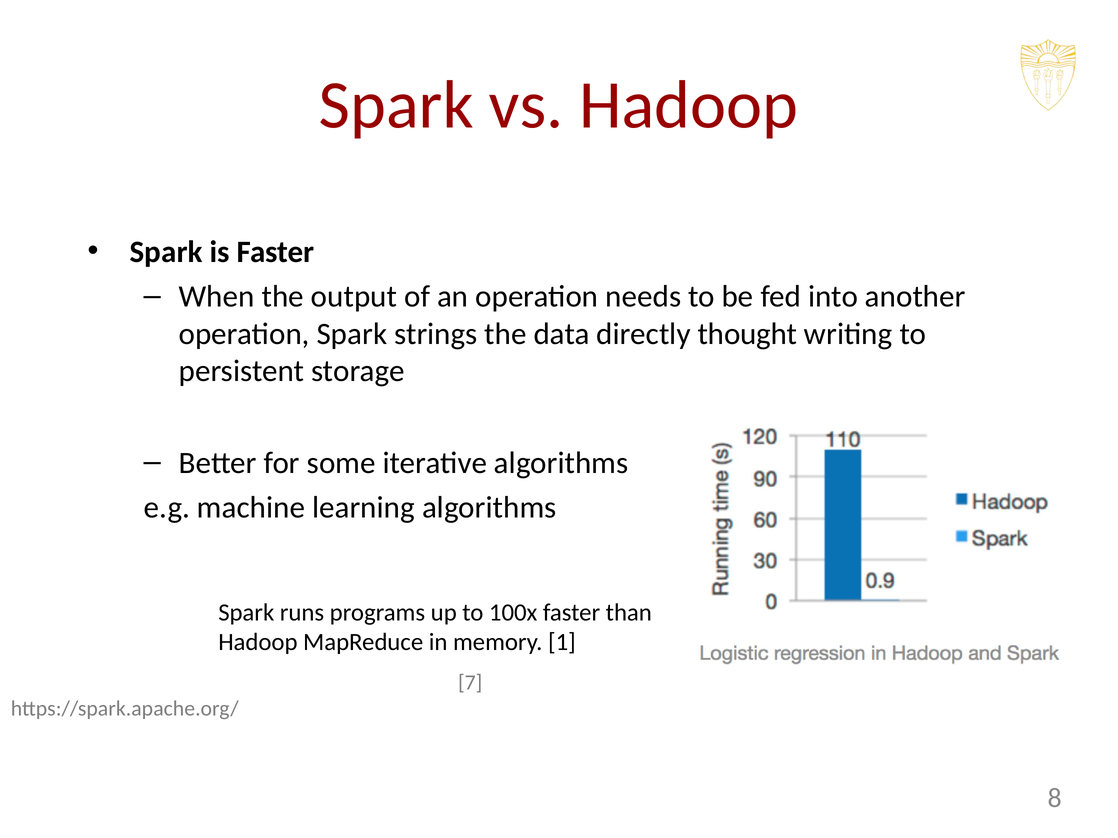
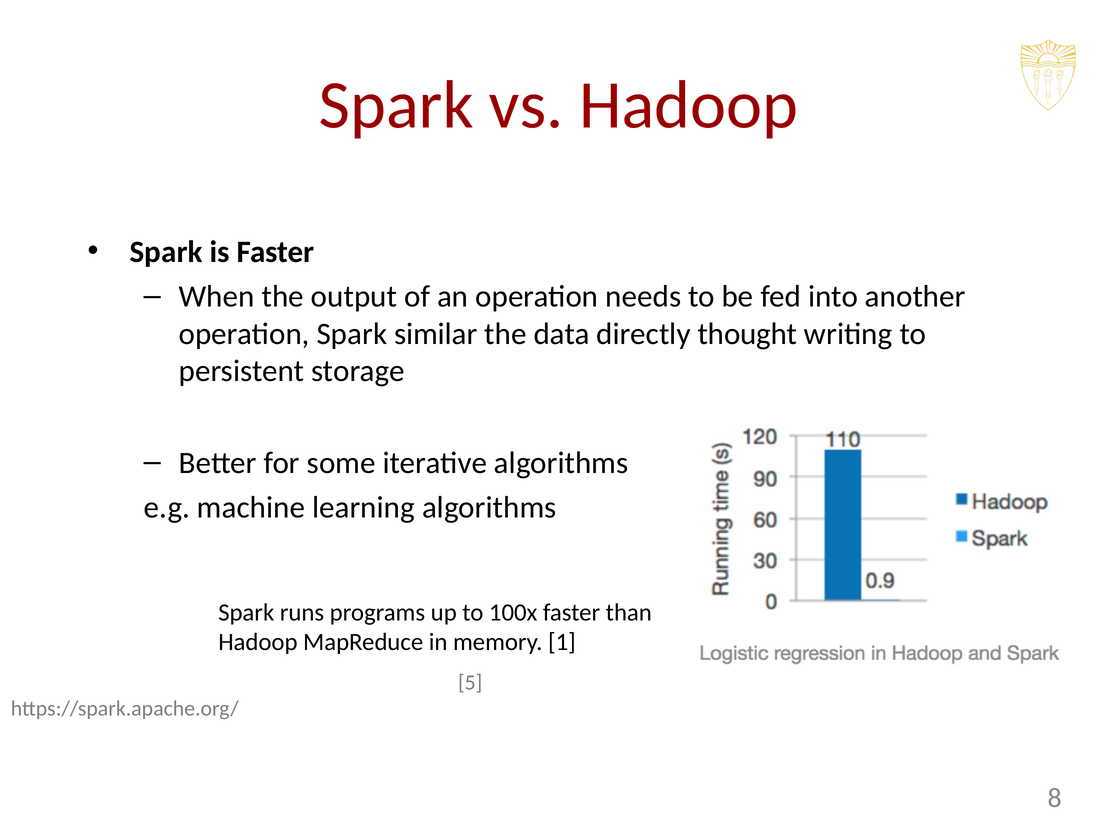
strings: strings -> similar
7: 7 -> 5
